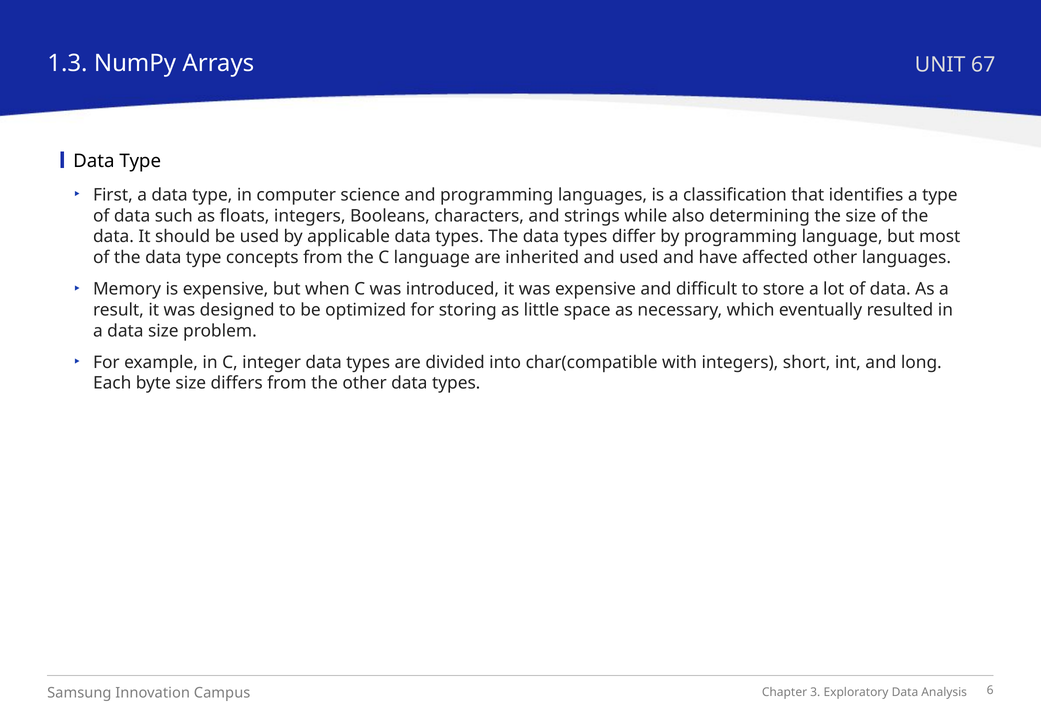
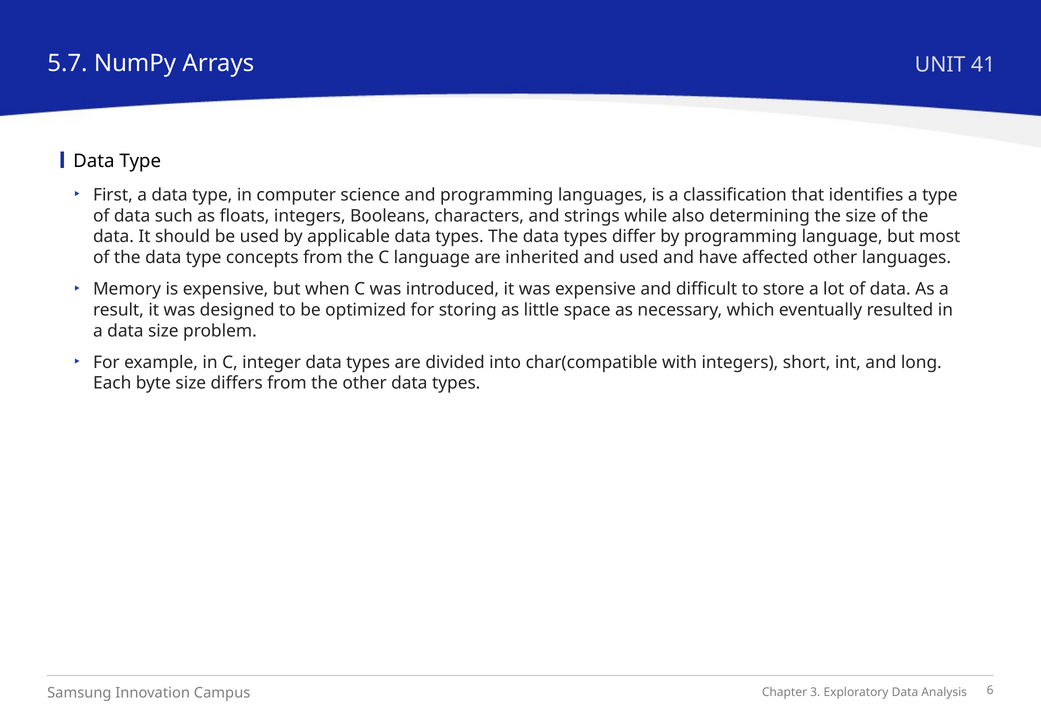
1.3: 1.3 -> 5.7
67: 67 -> 41
